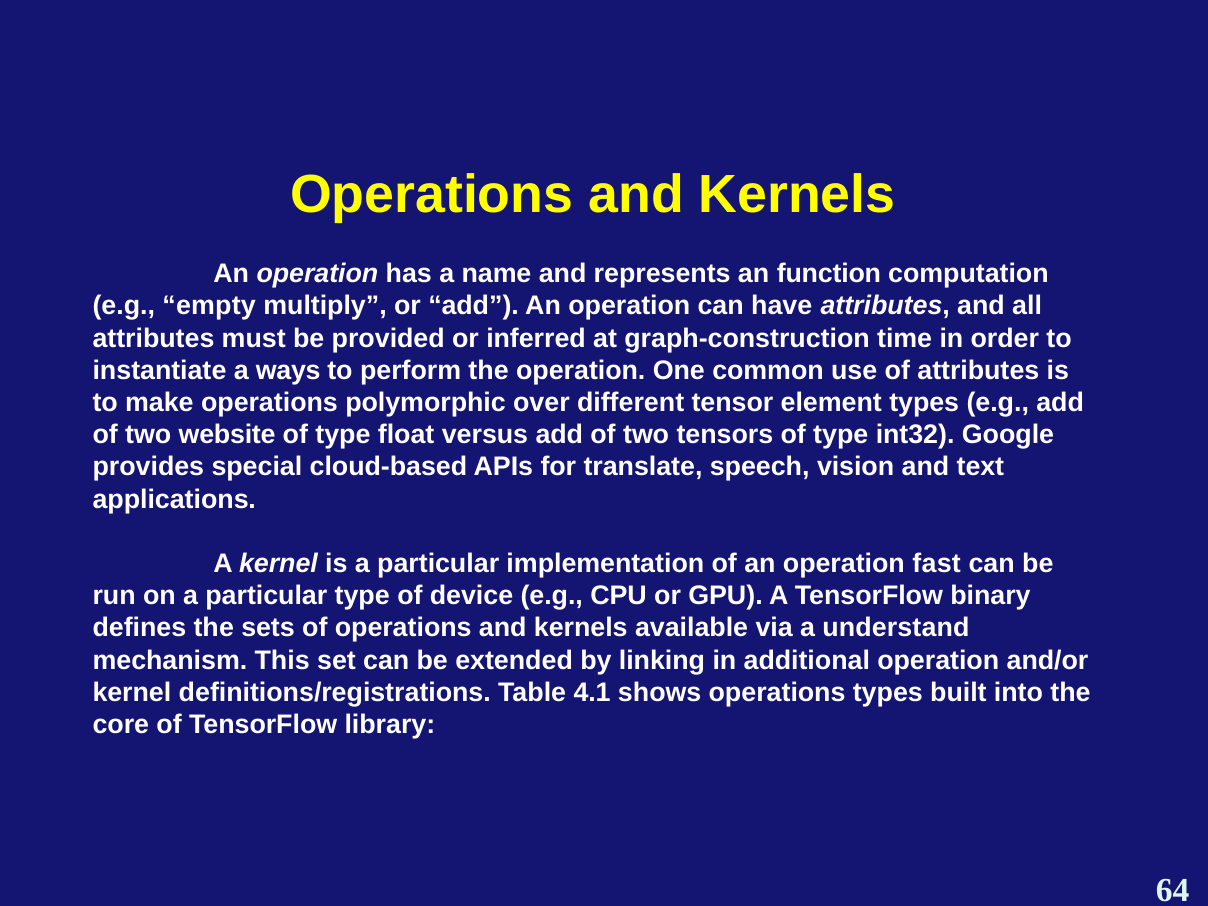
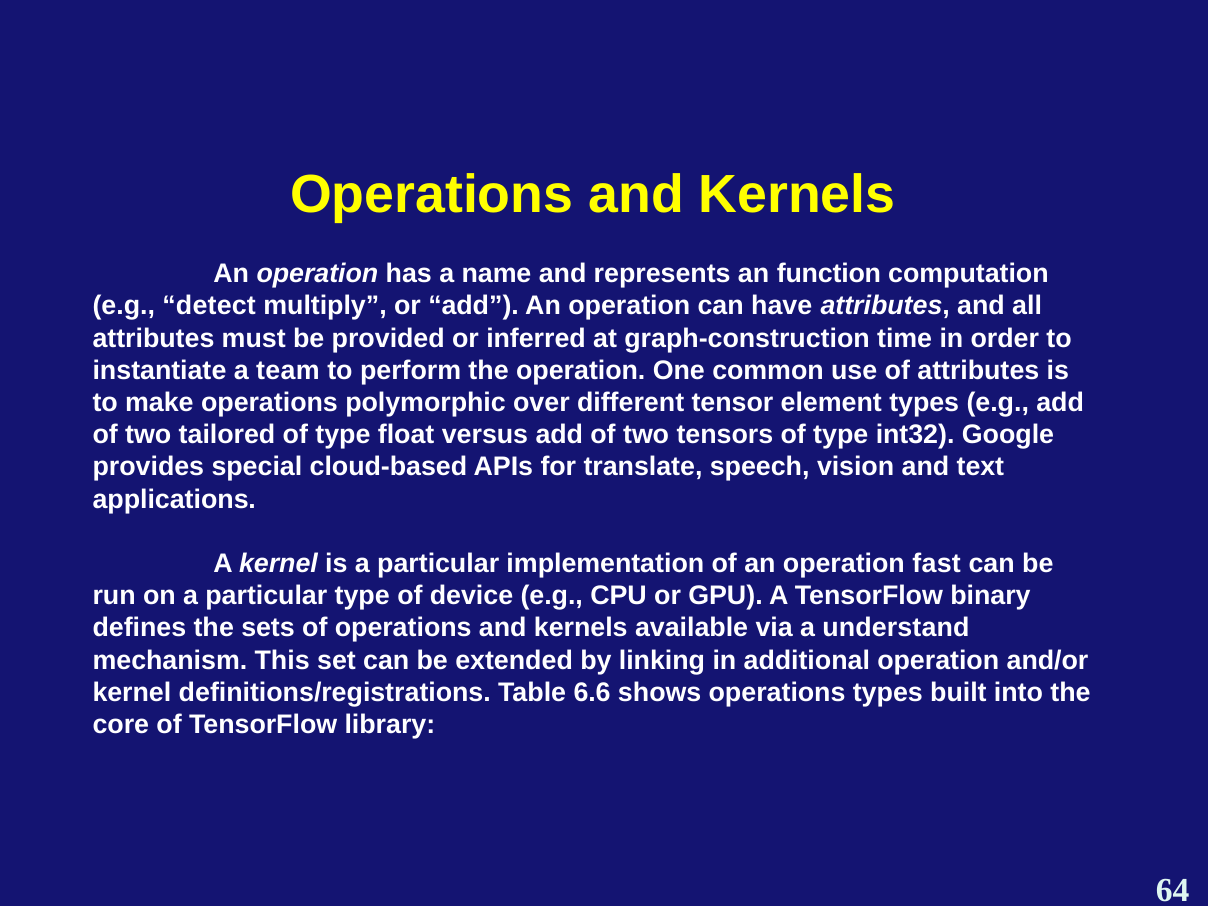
empty: empty -> detect
ways: ways -> team
website: website -> tailored
4.1: 4.1 -> 6.6
